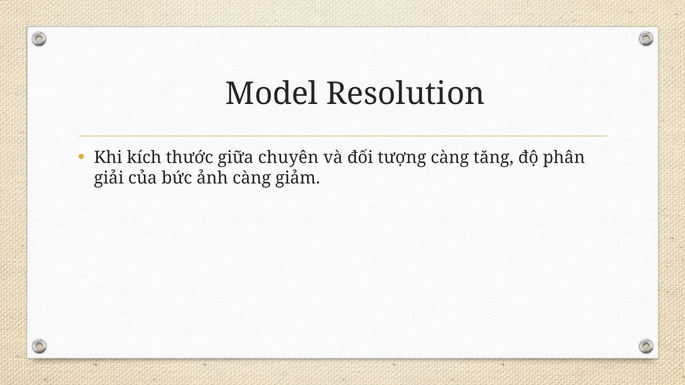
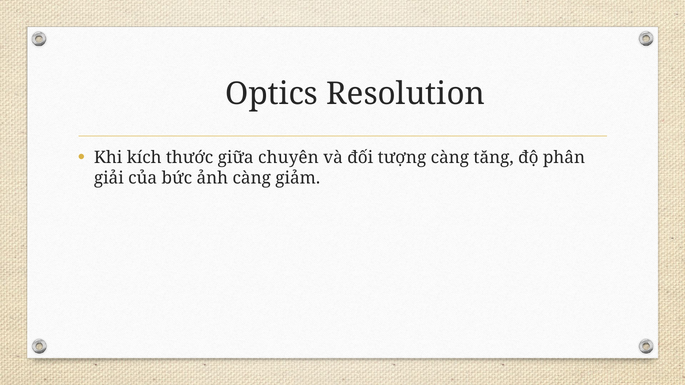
Model: Model -> Optics
